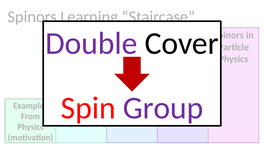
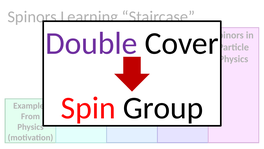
Group colour: purple -> black
